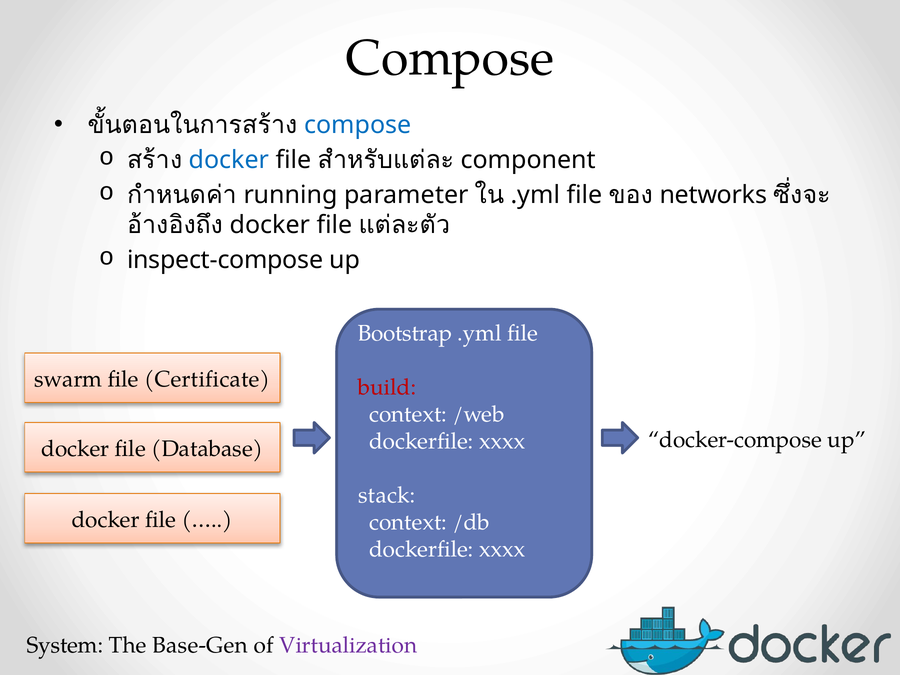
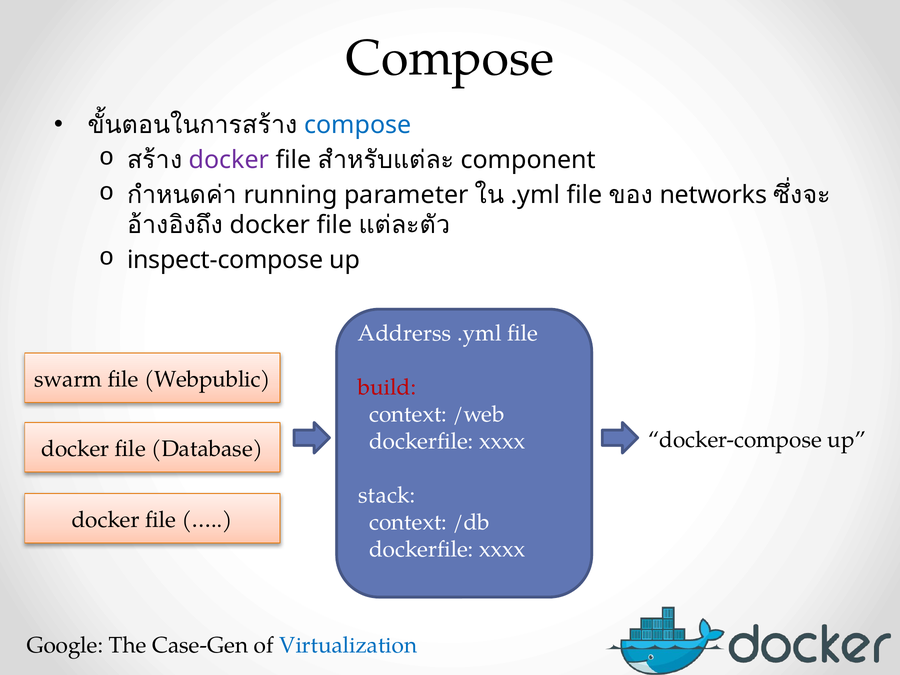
docker at (229, 160) colour: blue -> purple
Bootstrap: Bootstrap -> Addrerss
Certificate: Certificate -> Webpublic
System: System -> Google
Base-Gen: Base-Gen -> Case-Gen
Virtualization colour: purple -> blue
